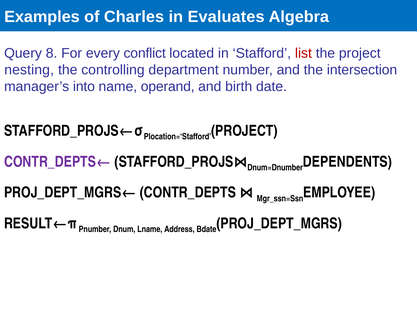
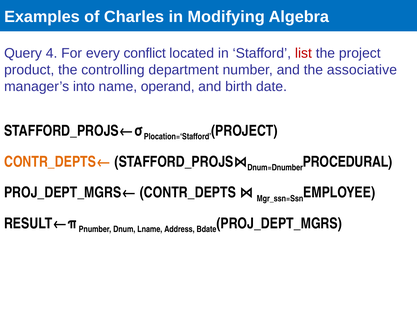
Evaluates: Evaluates -> Modifying
8: 8 -> 4
nesting: nesting -> product
intersection: intersection -> associative
CONTR_DEPTS← colour: purple -> orange
DEPENDENTS: DEPENDENTS -> PROCEDURAL
